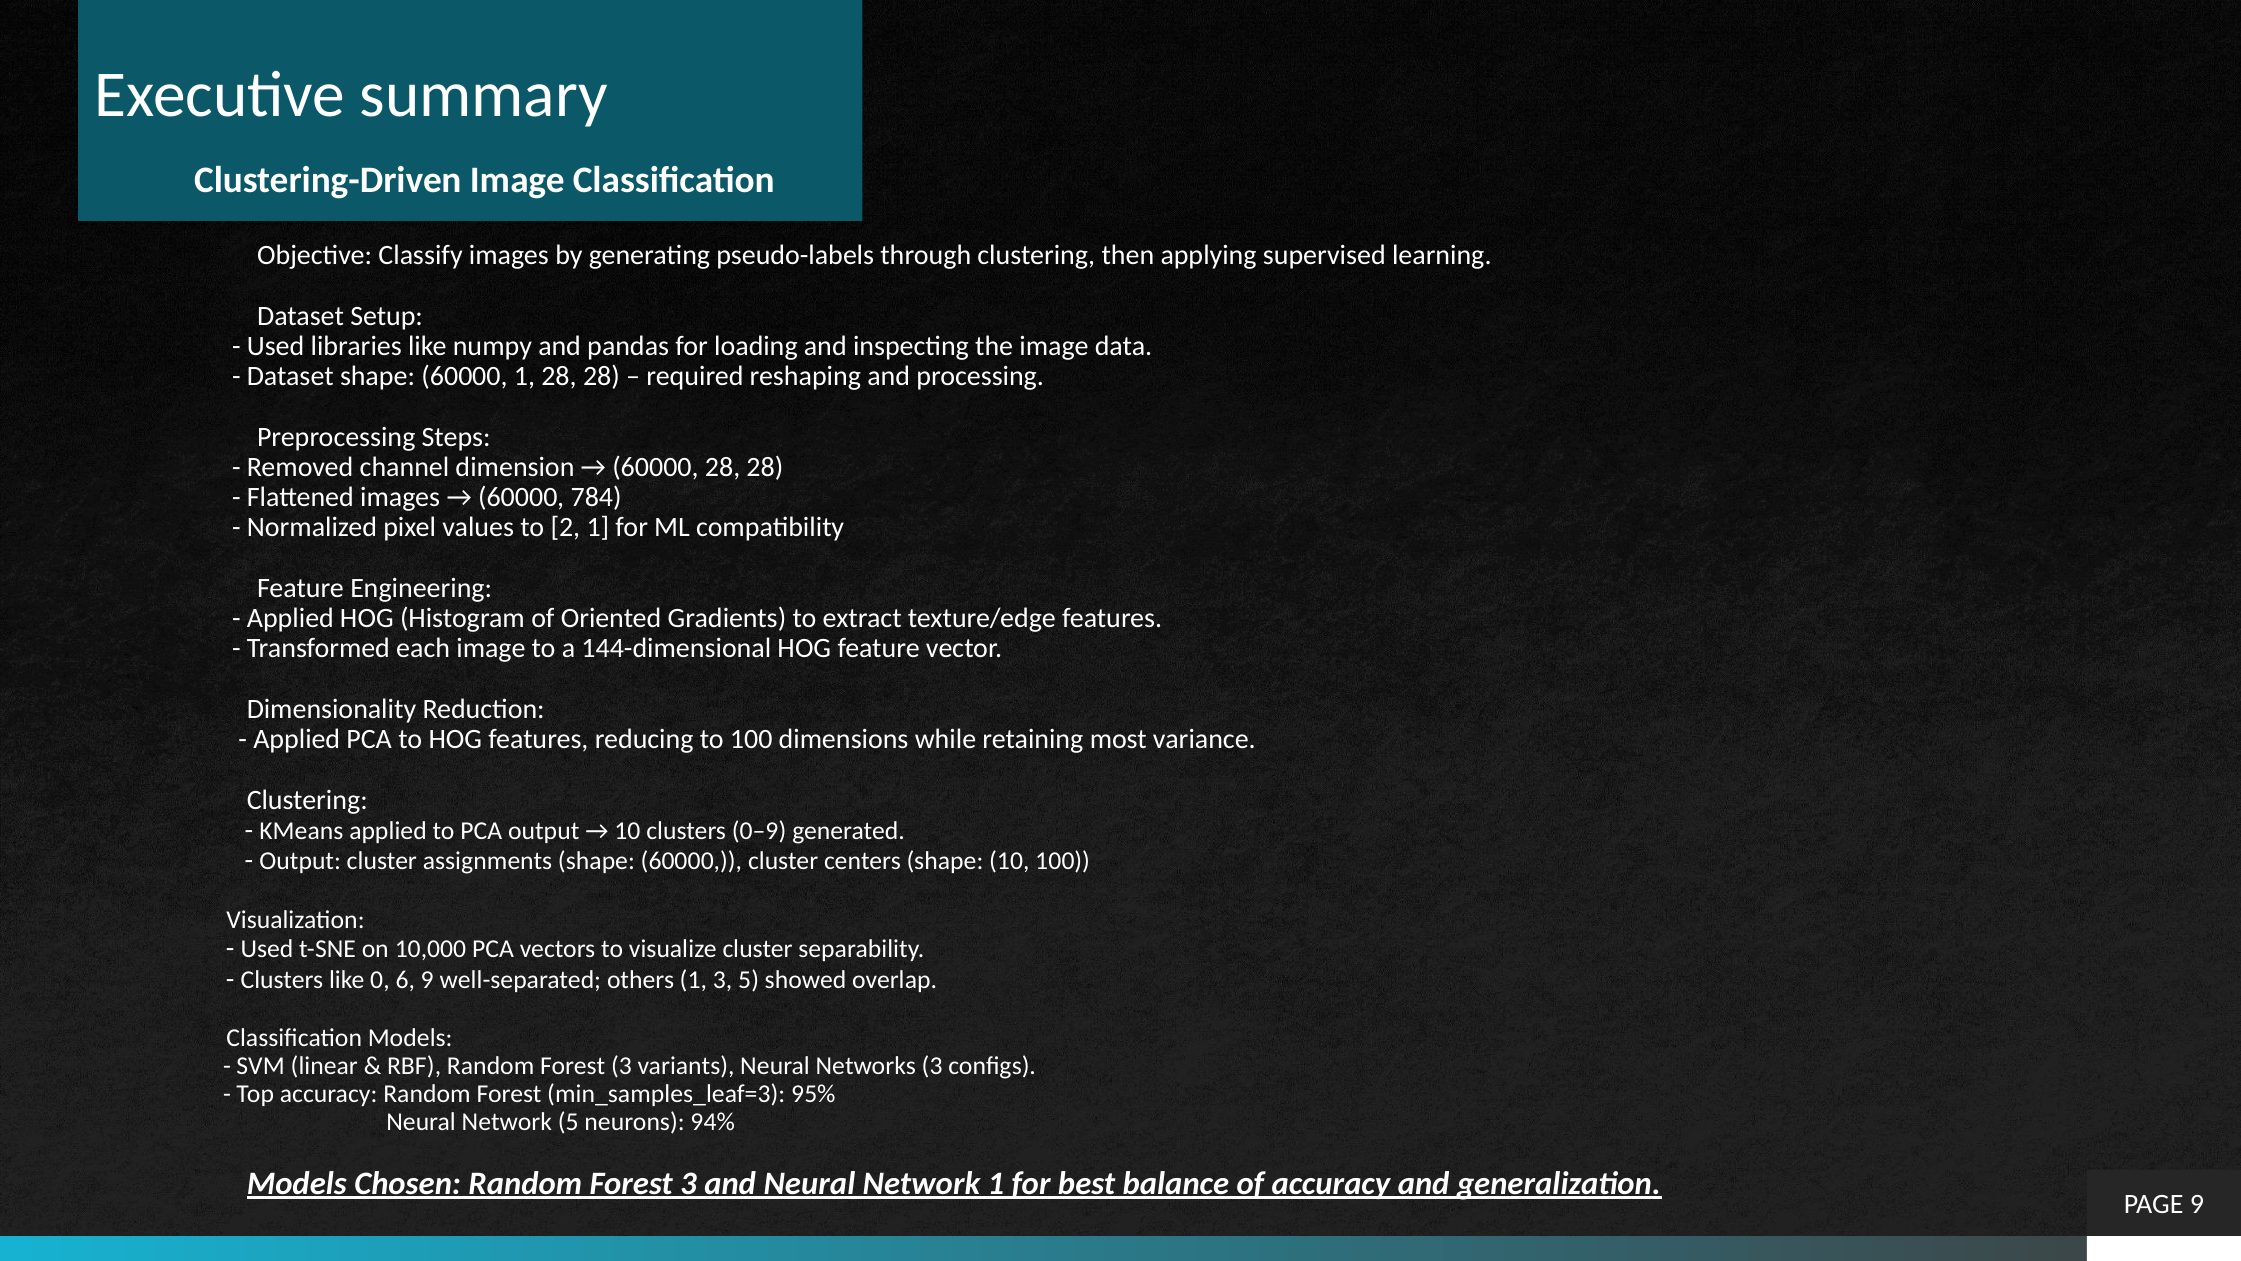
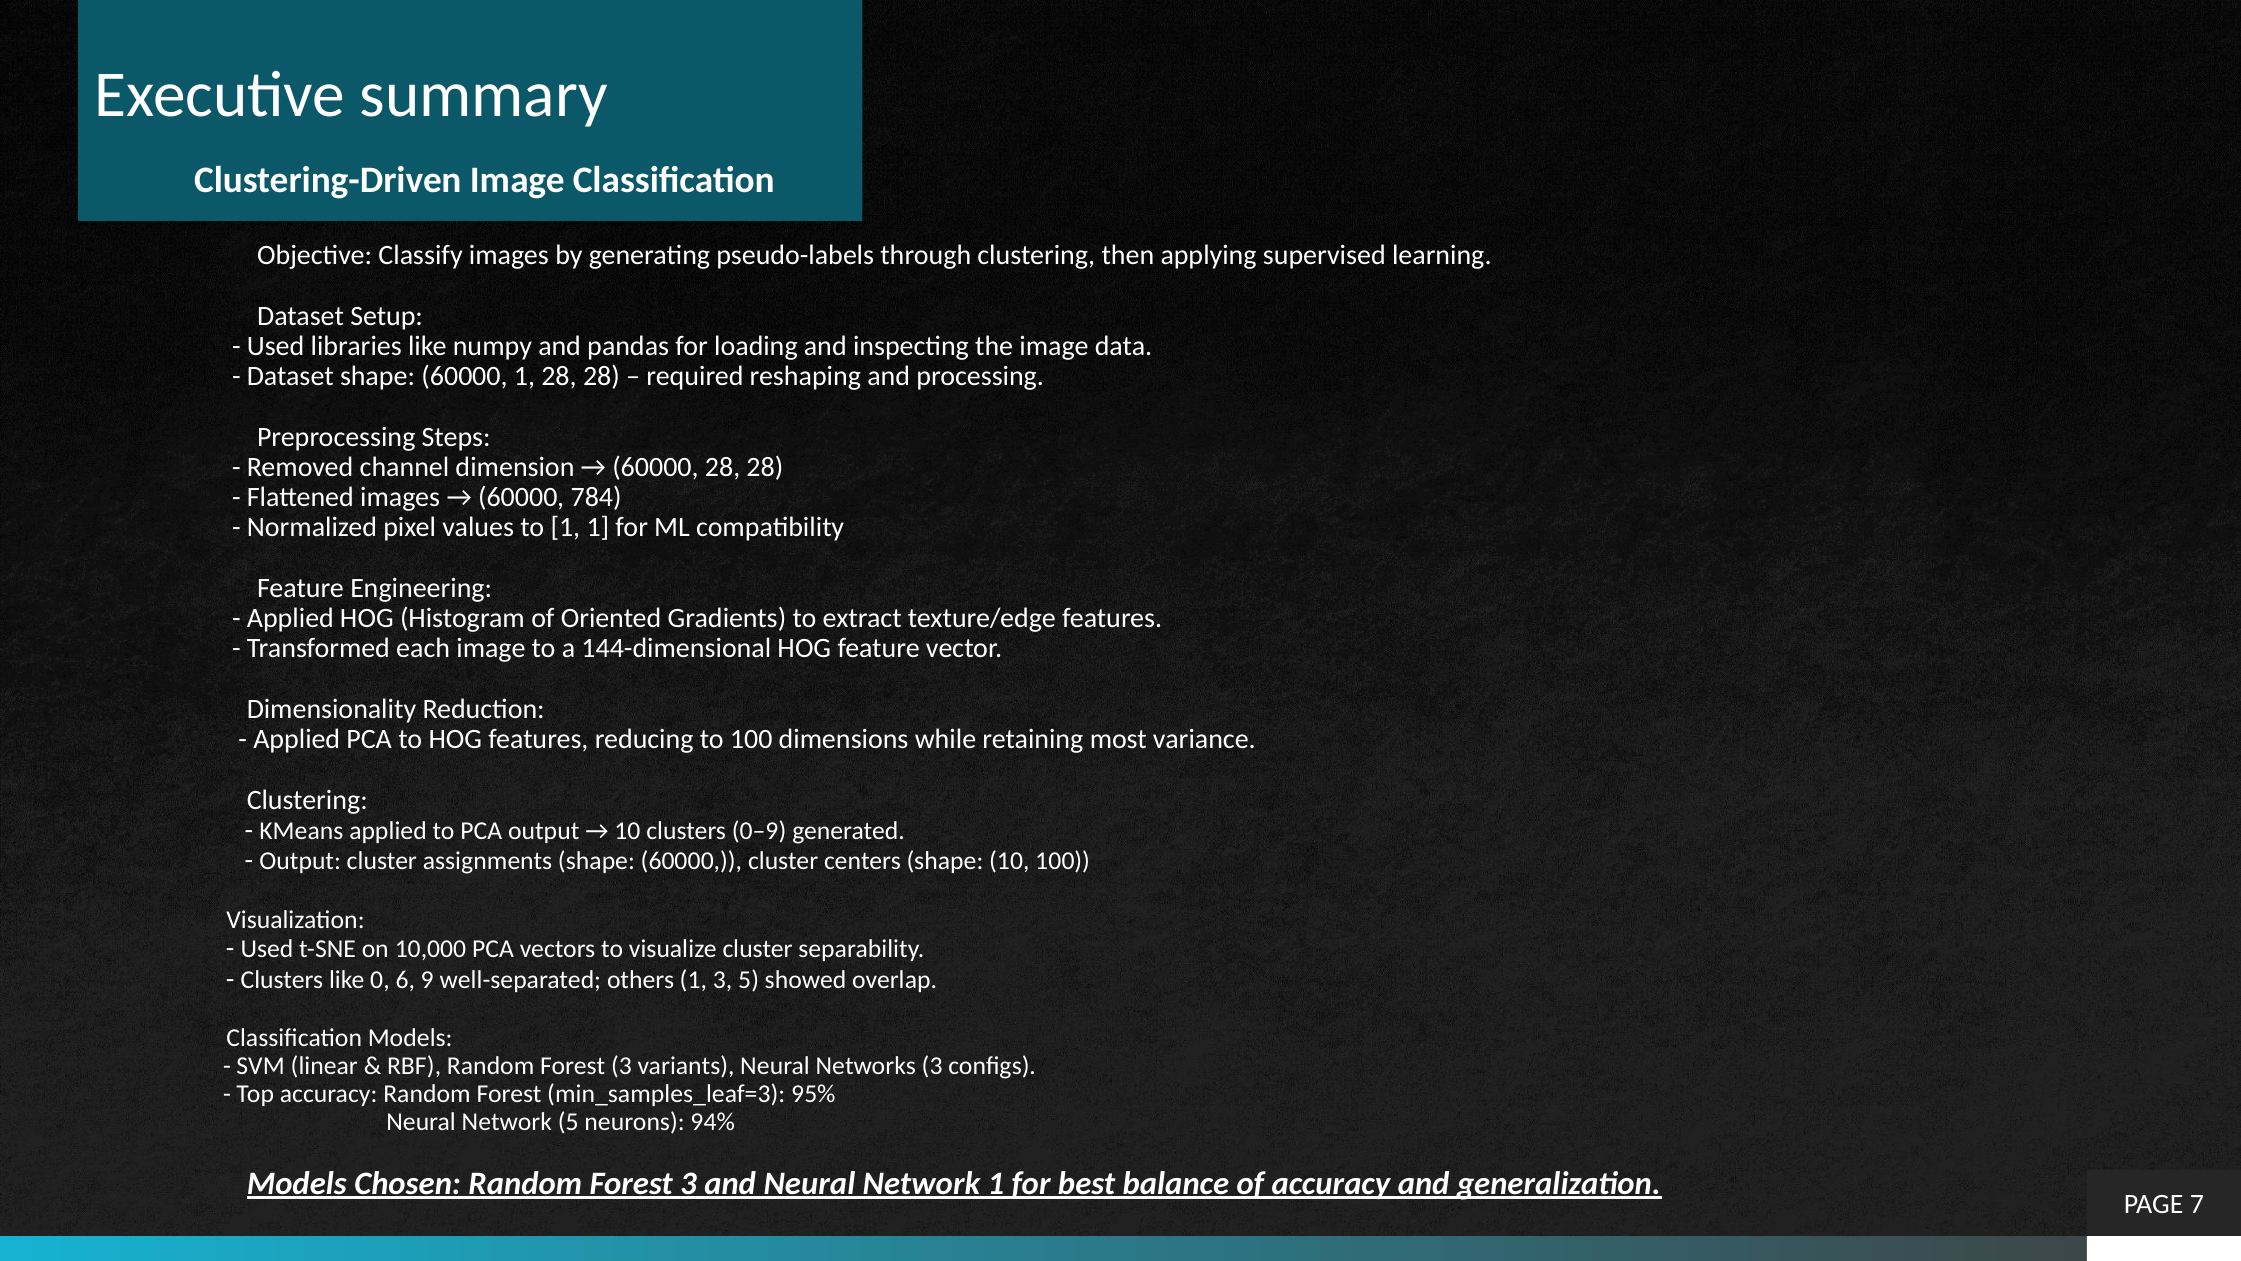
to 2: 2 -> 1
PAGE 9: 9 -> 7
